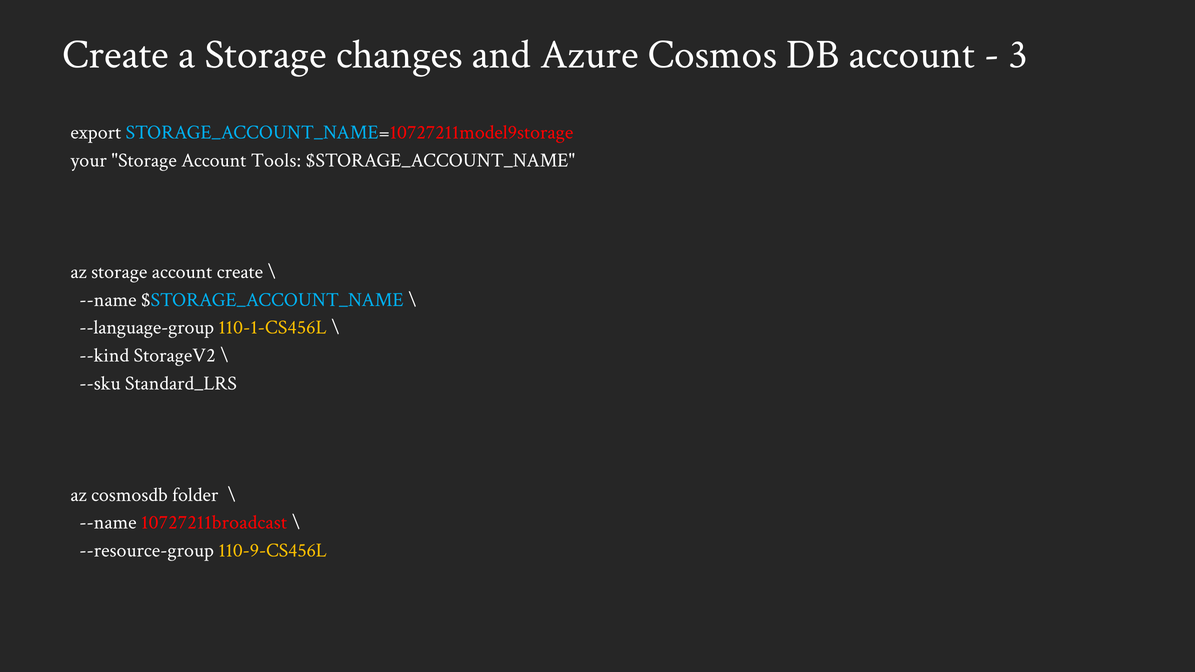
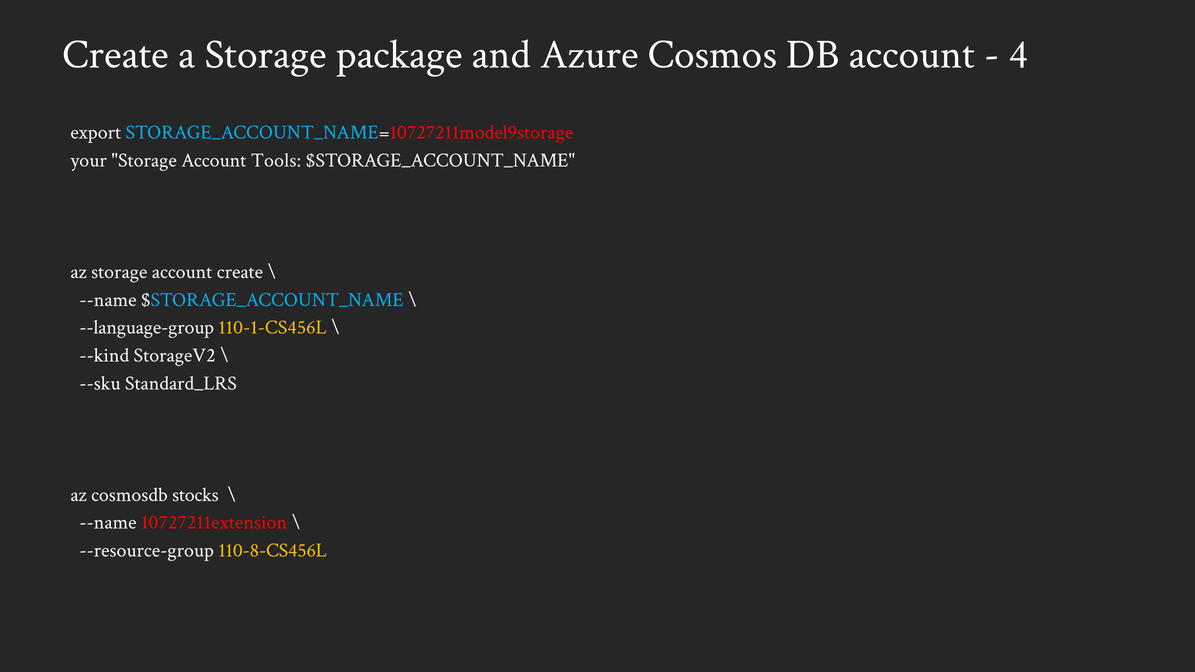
changes: changes -> package
3: 3 -> 4
folder: folder -> stocks
10727211broadcast: 10727211broadcast -> 10727211extension
110-9-CS456L: 110-9-CS456L -> 110-8-CS456L
